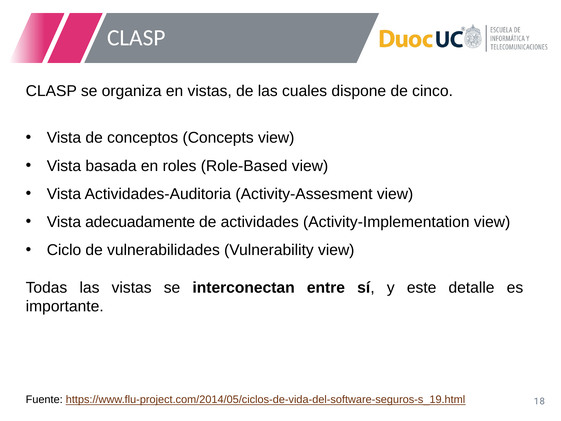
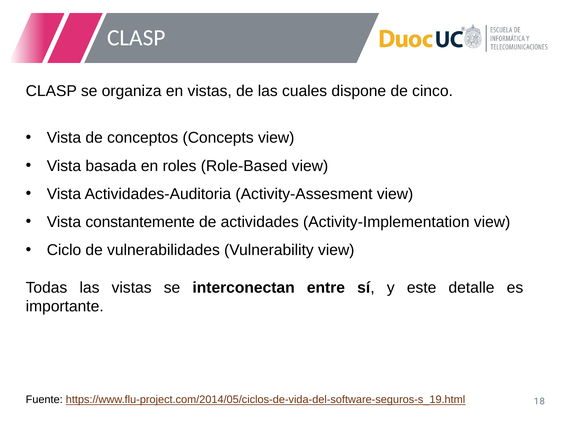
adecuadamente: adecuadamente -> constantemente
